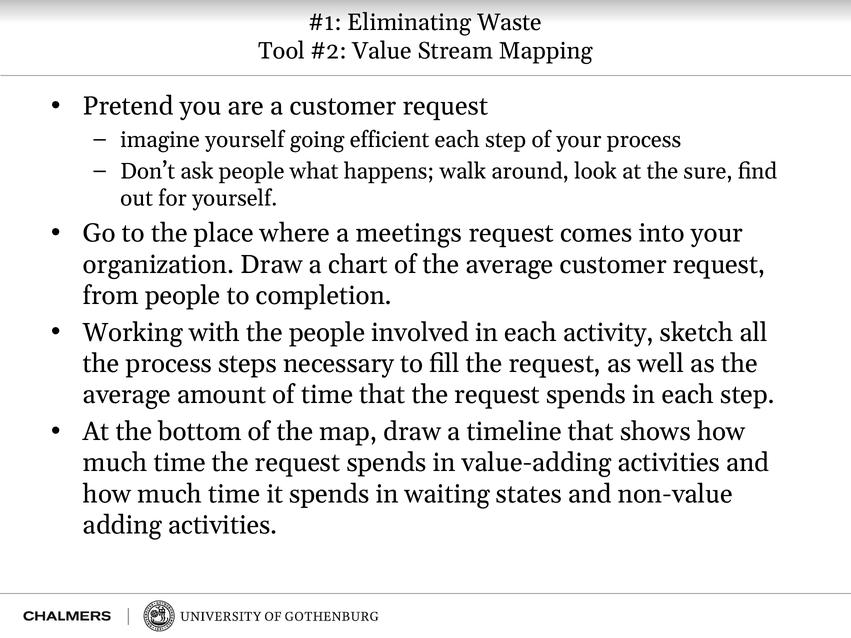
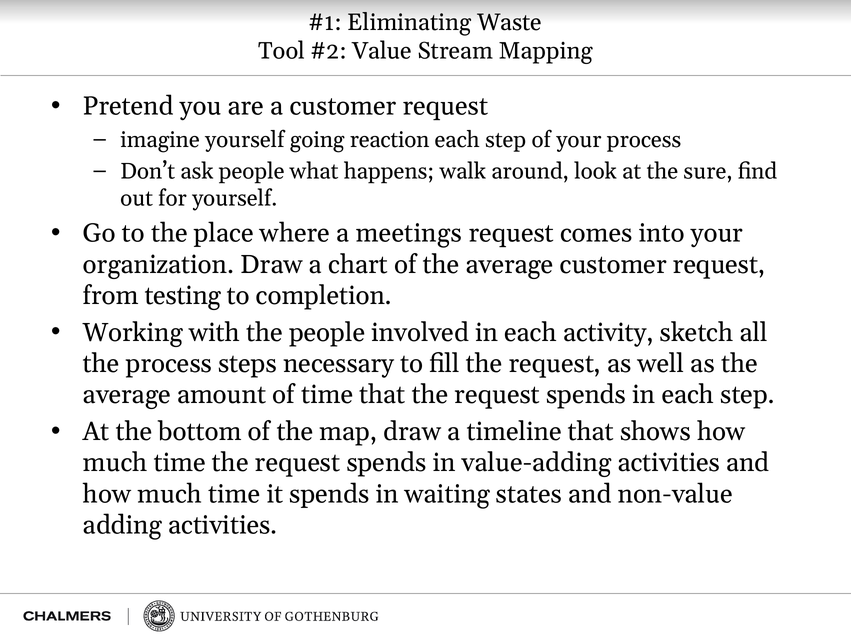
efficient: efficient -> reaction
from people: people -> testing
